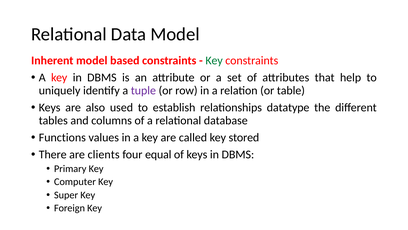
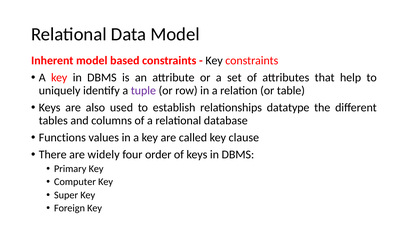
Key at (214, 60) colour: green -> black
stored: stored -> clause
clients: clients -> widely
equal: equal -> order
